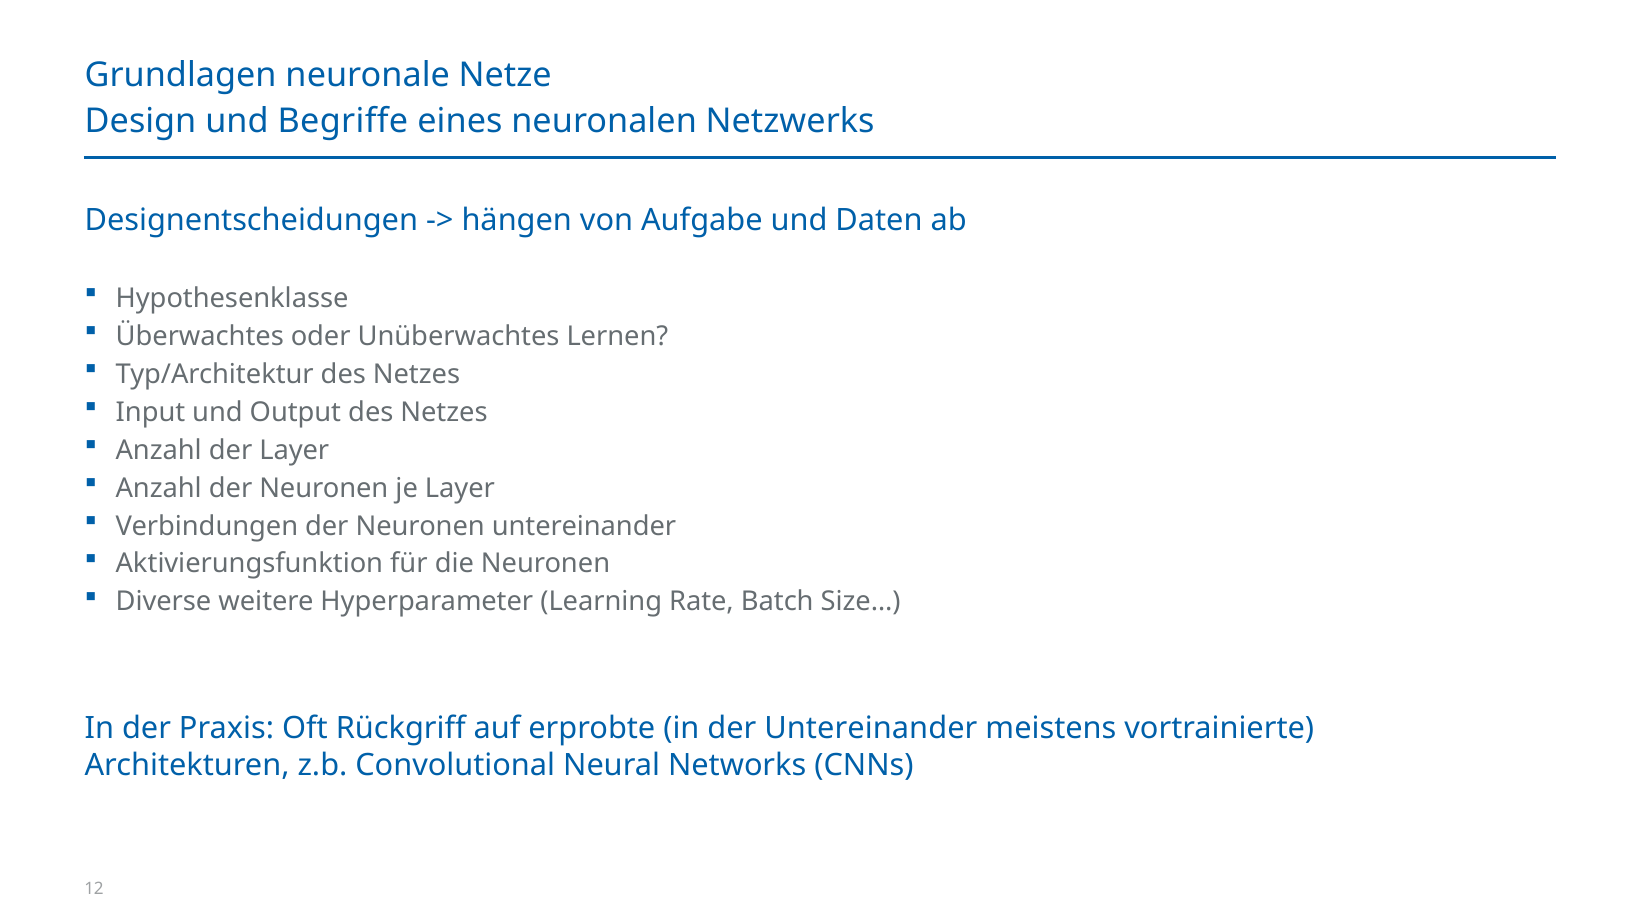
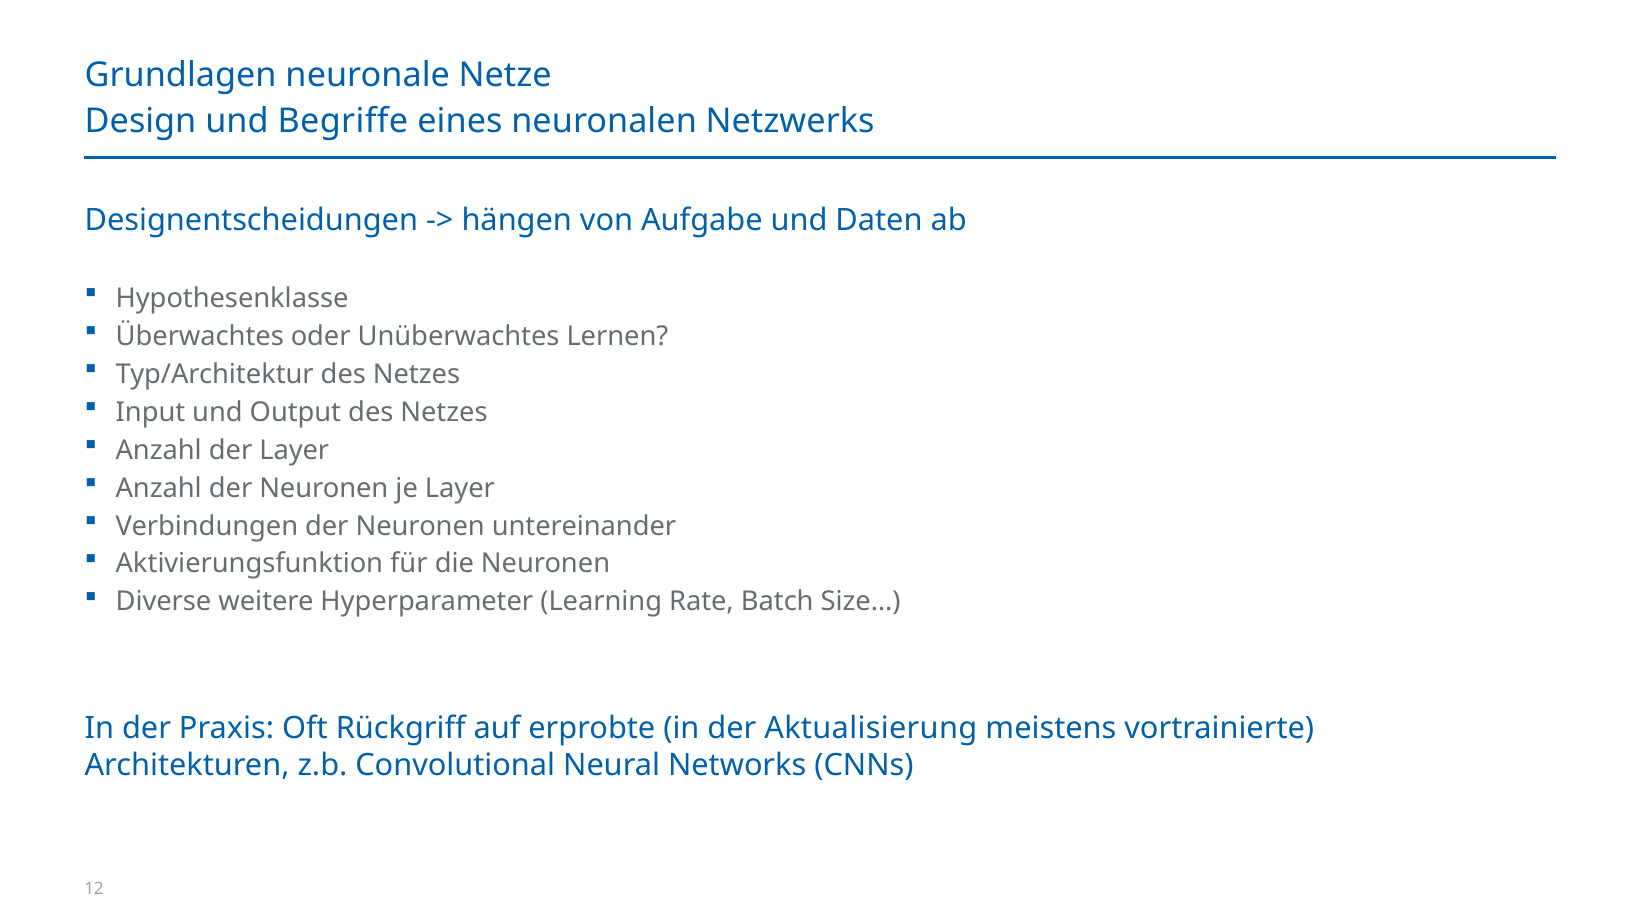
der Untereinander: Untereinander -> Aktualisierung
